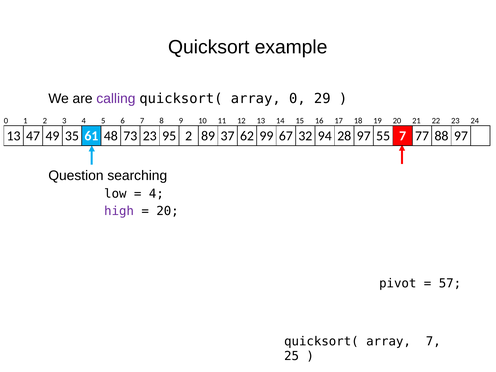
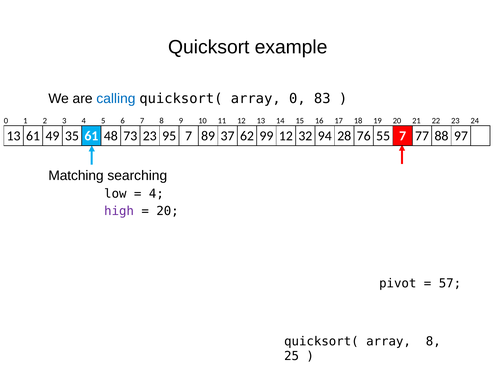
calling colour: purple -> blue
29: 29 -> 83
13 47: 47 -> 61
95 2: 2 -> 7
99 67: 67 -> 12
28 97: 97 -> 76
Question: Question -> Matching
array 7: 7 -> 8
